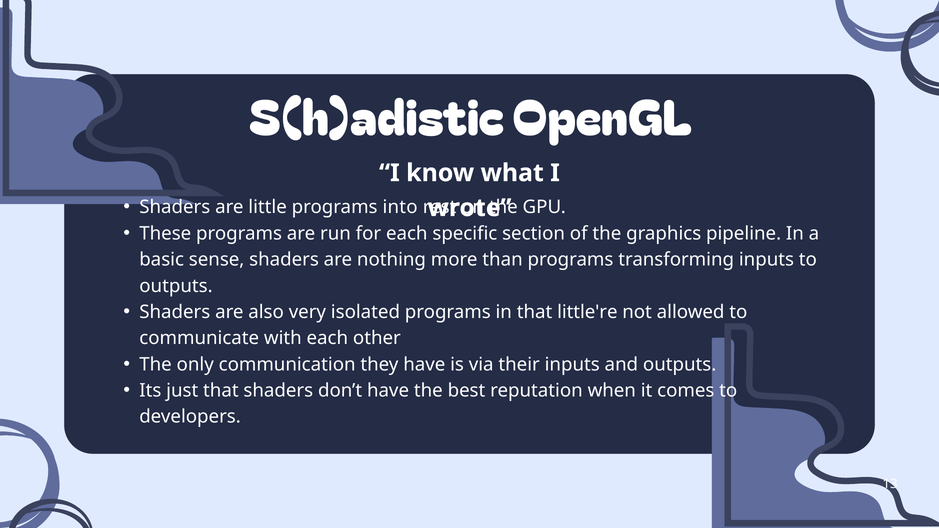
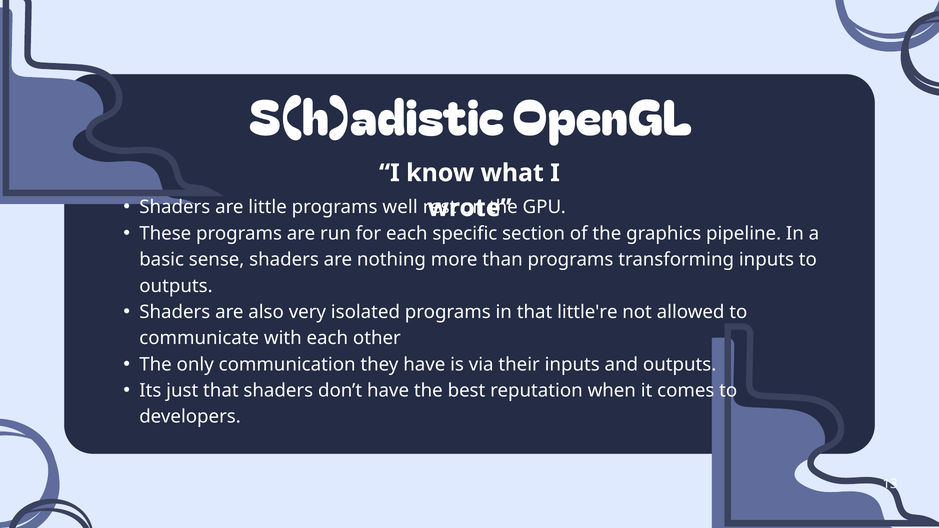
into: into -> well
